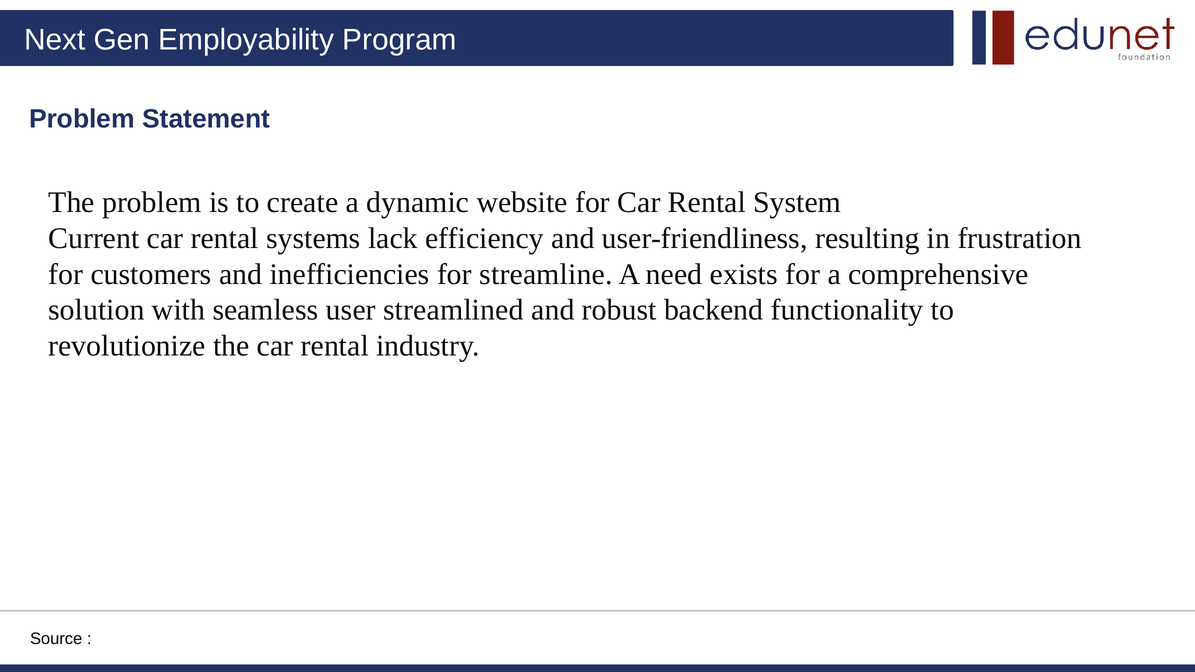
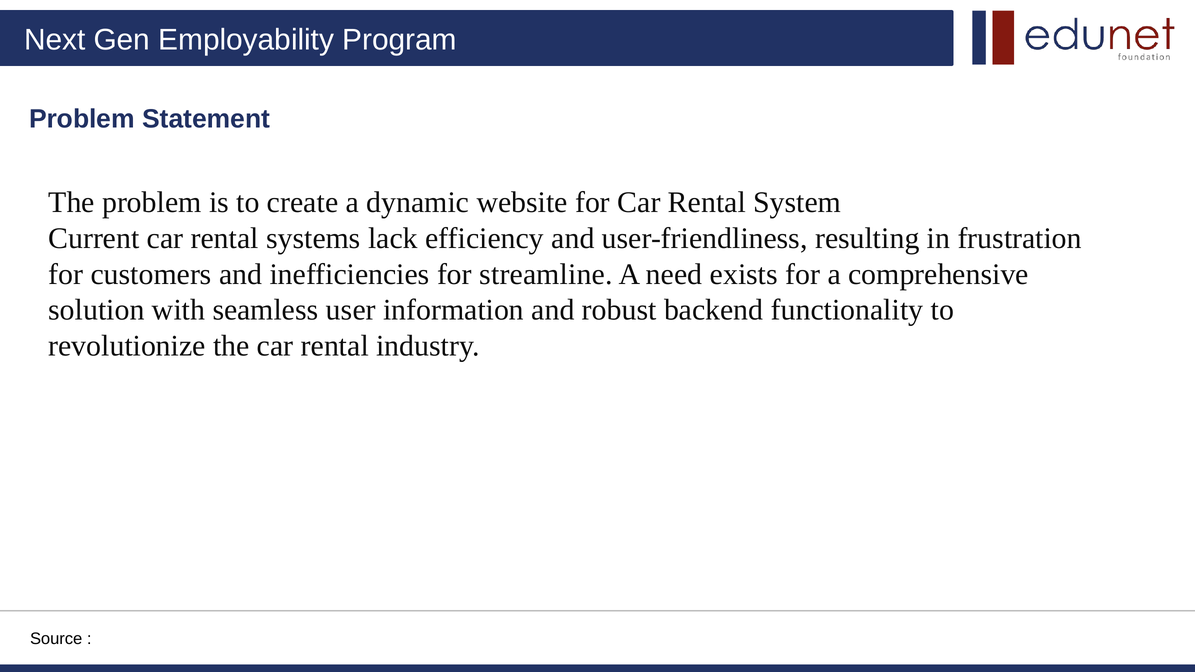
streamlined: streamlined -> information
